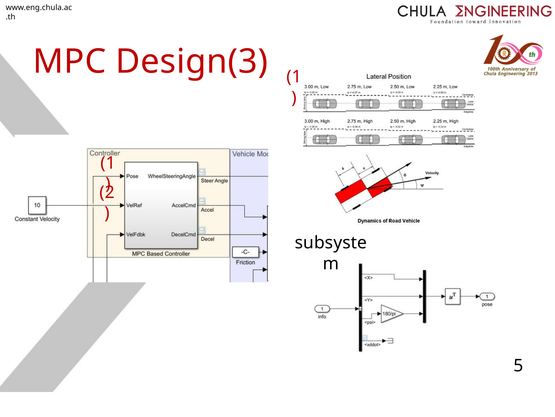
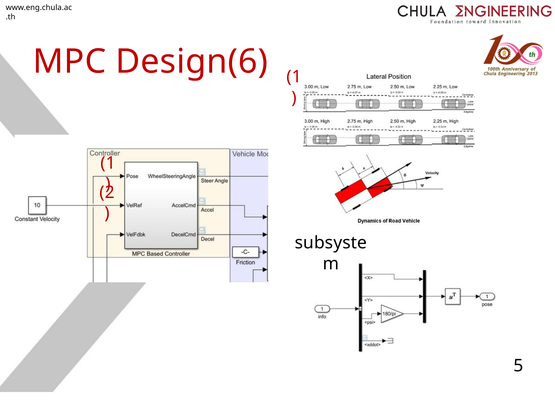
Design(3: Design(3 -> Design(6
